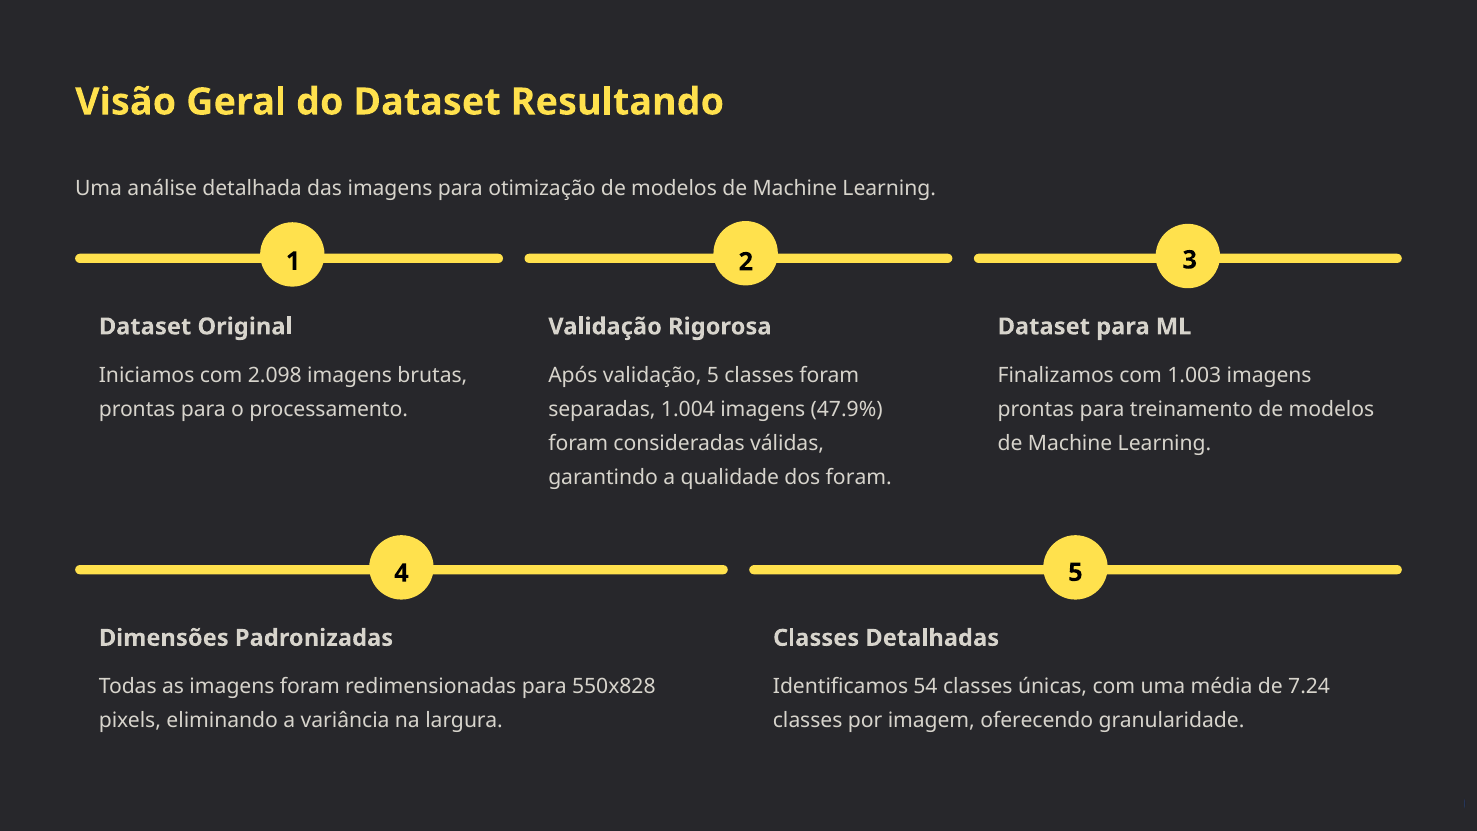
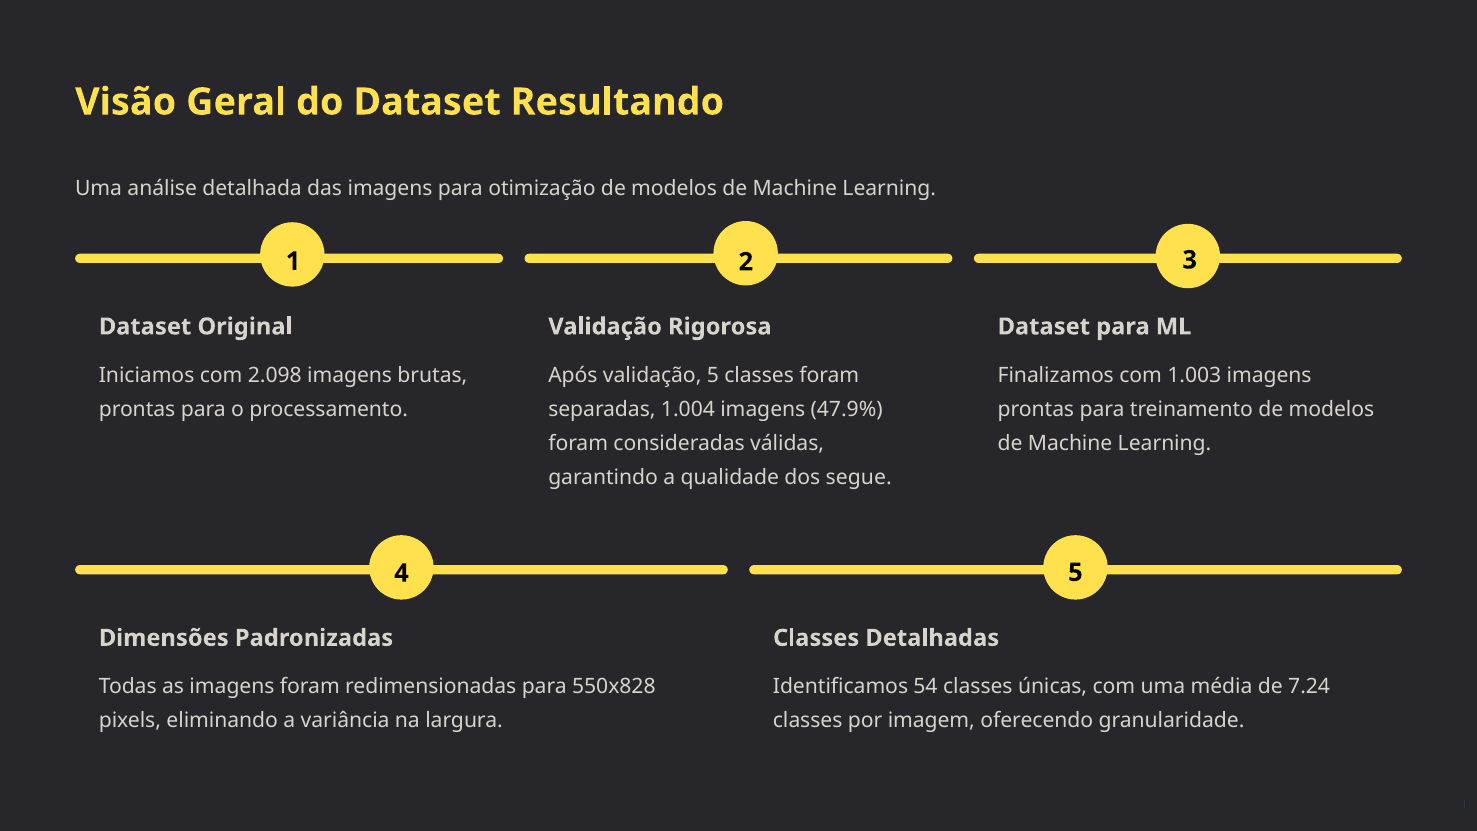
dos foram: foram -> segue
